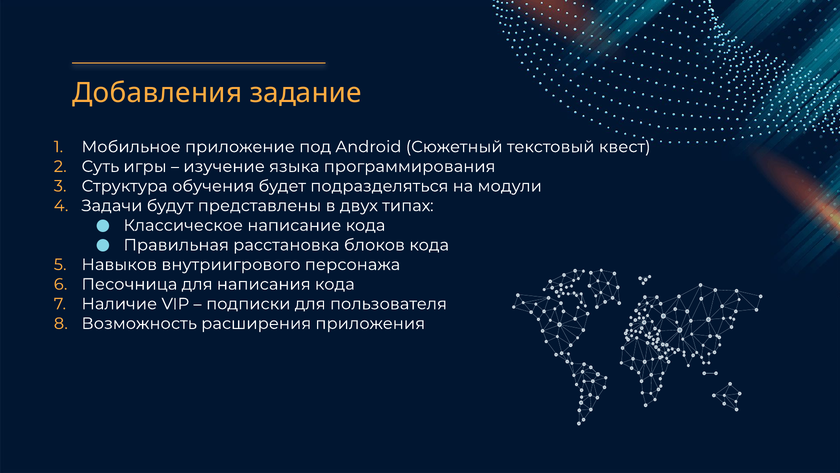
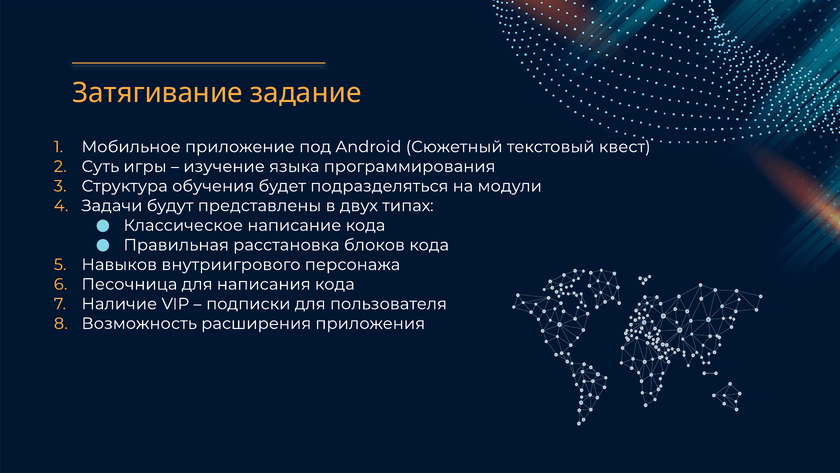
Добавления: Добавления -> Затягивание
